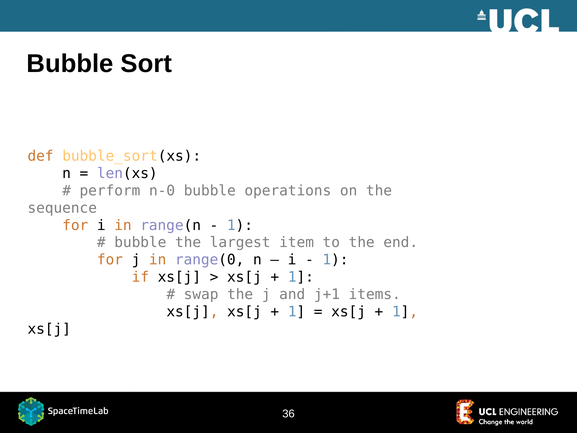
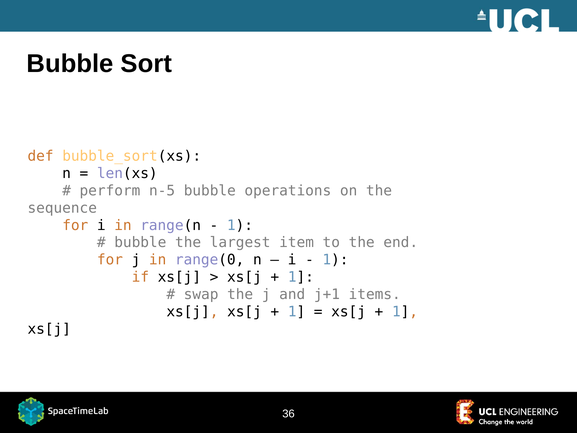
n-0: n-0 -> n-5
